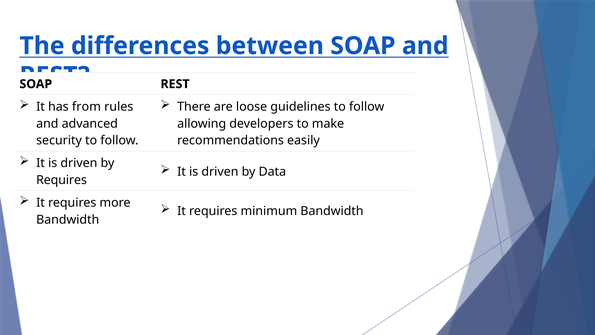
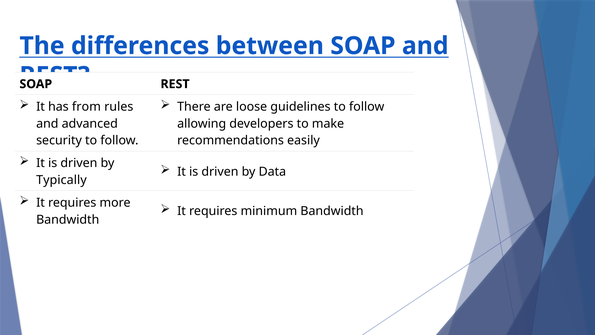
Requires at (62, 180): Requires -> Typically
